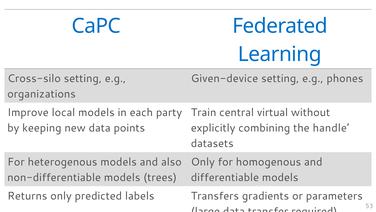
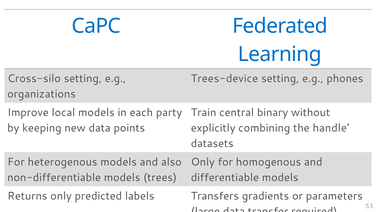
Given-device: Given-device -> Trees-device
virtual: virtual -> binary
